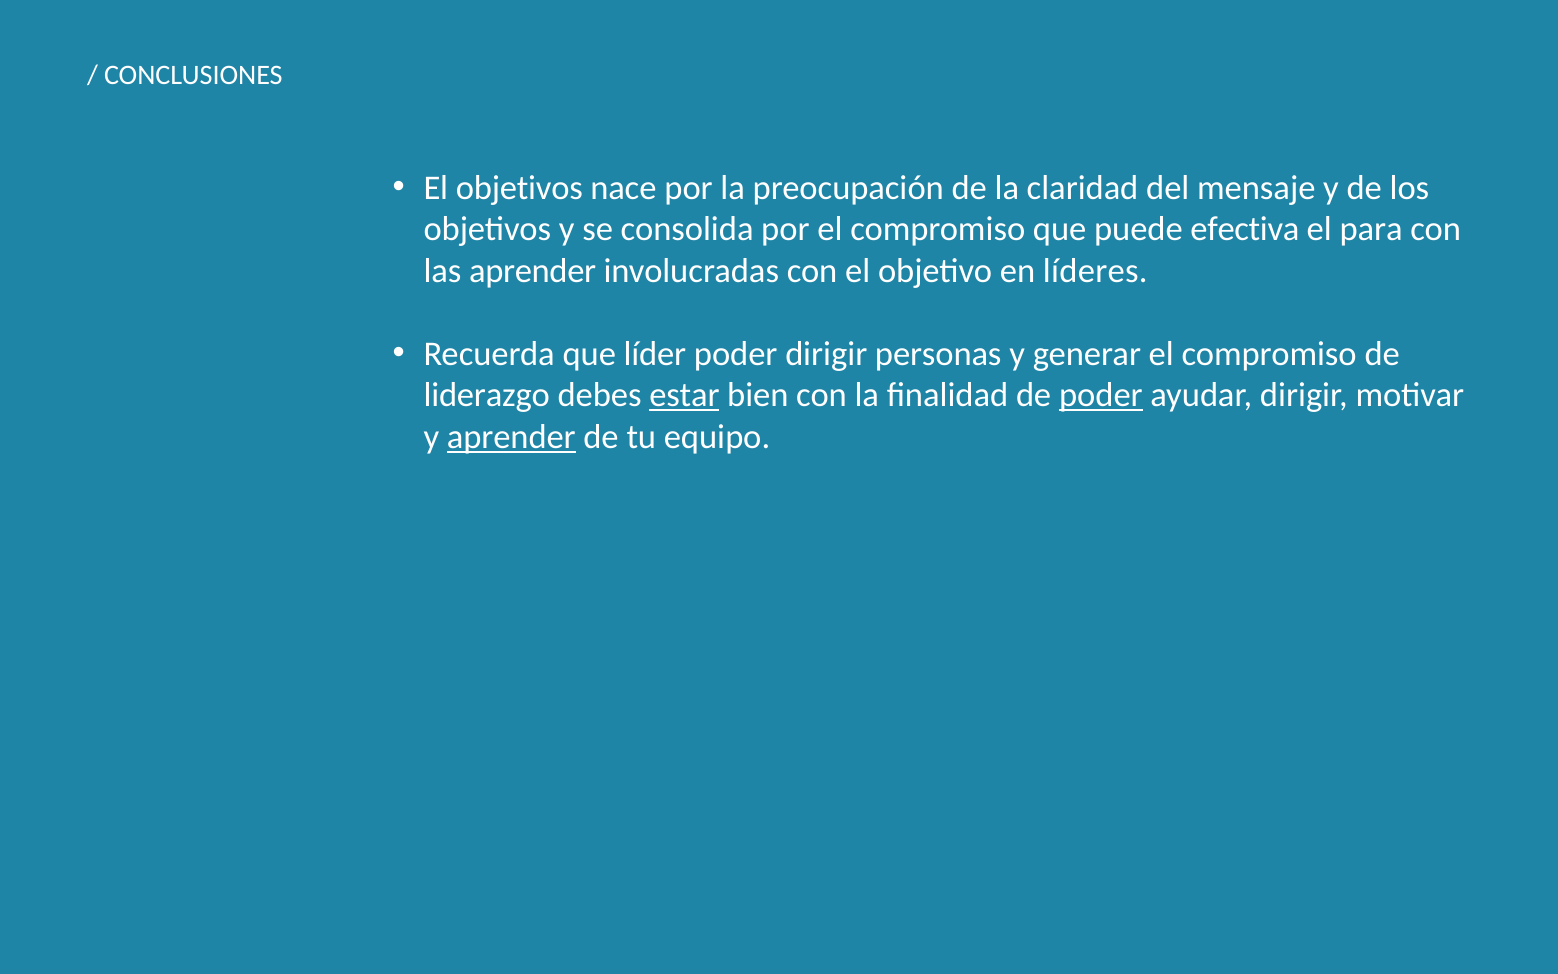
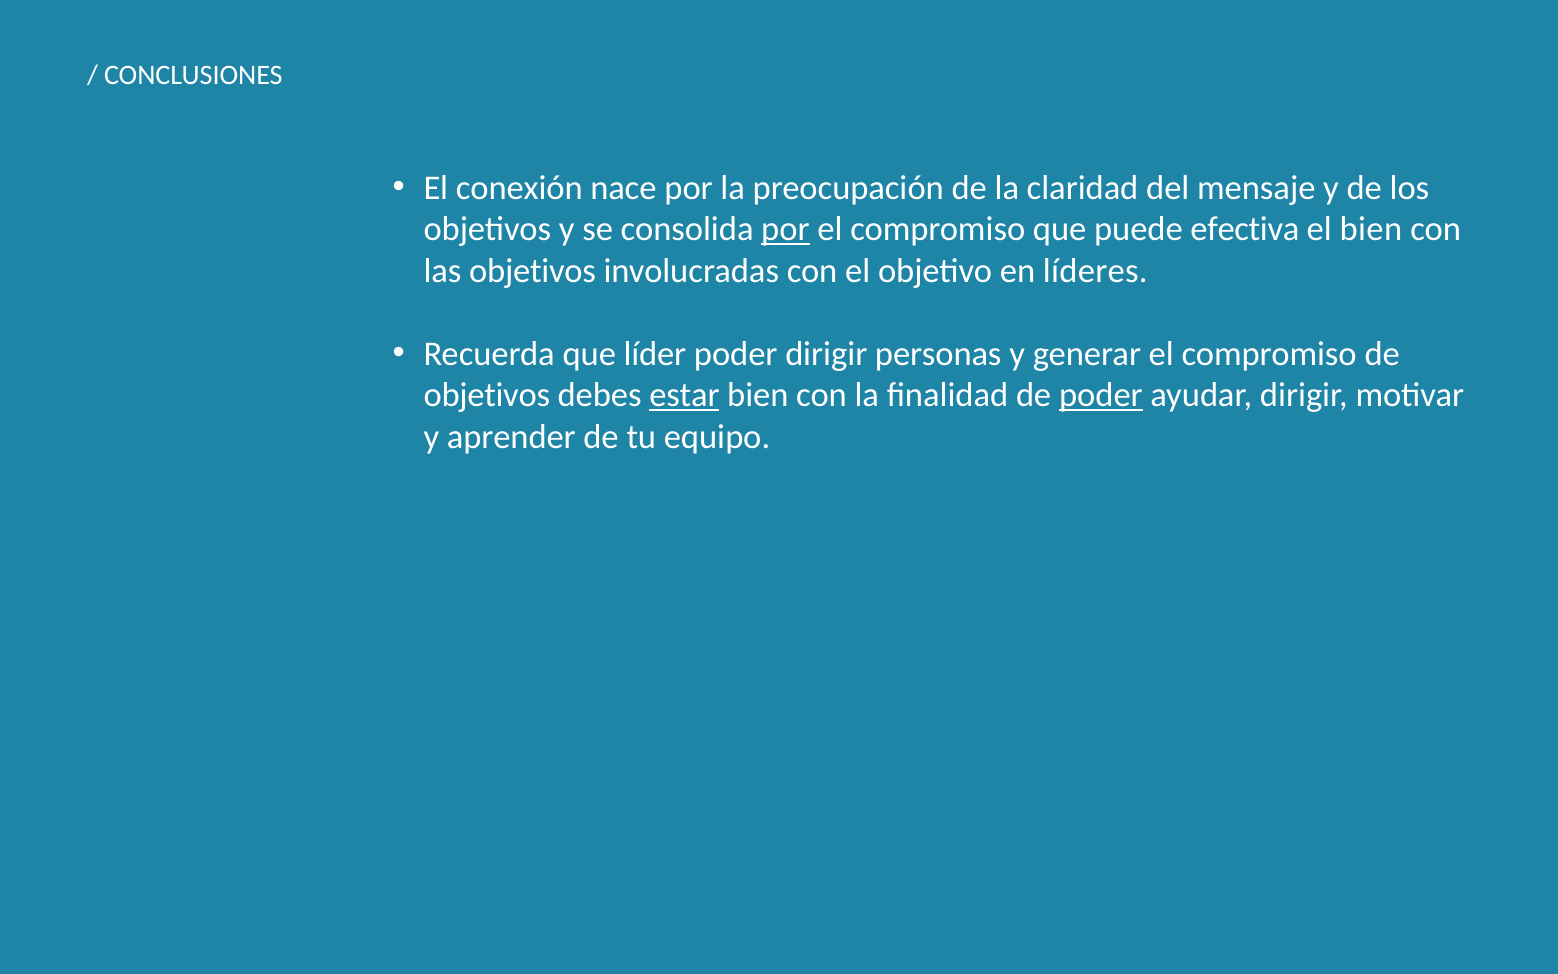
El objetivos: objetivos -> conexión
por at (785, 229) underline: none -> present
el para: para -> bien
las aprender: aprender -> objetivos
liderazgo at (487, 395): liderazgo -> objetivos
aprender at (511, 437) underline: present -> none
